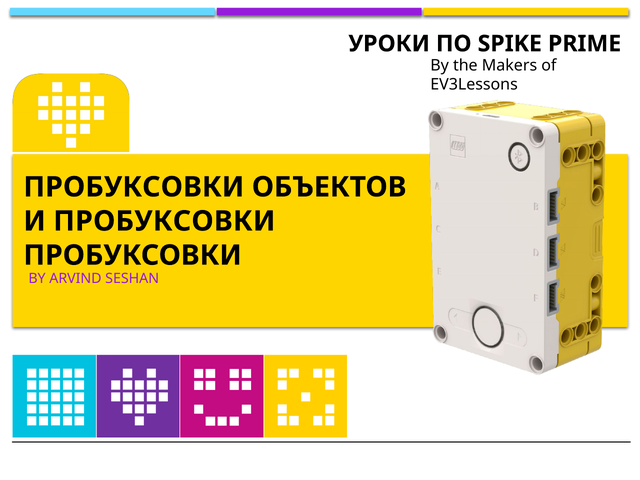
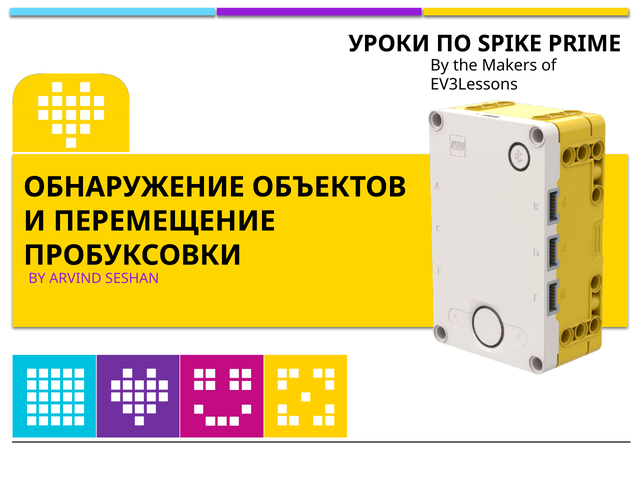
ПРОБУКСОВКИ at (134, 187): ПРОБУКСОВКИ -> ОБНАРУЖЕНИЕ
И ПРОБУКСОВКИ: ПРОБУКСОВКИ -> ПЕРЕМЕЩЕНИЕ
